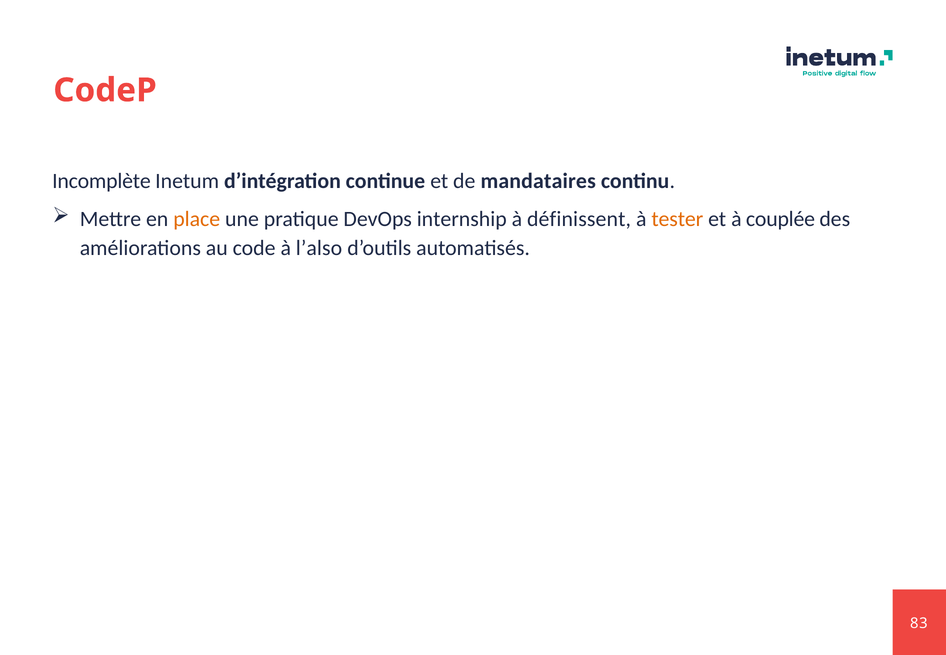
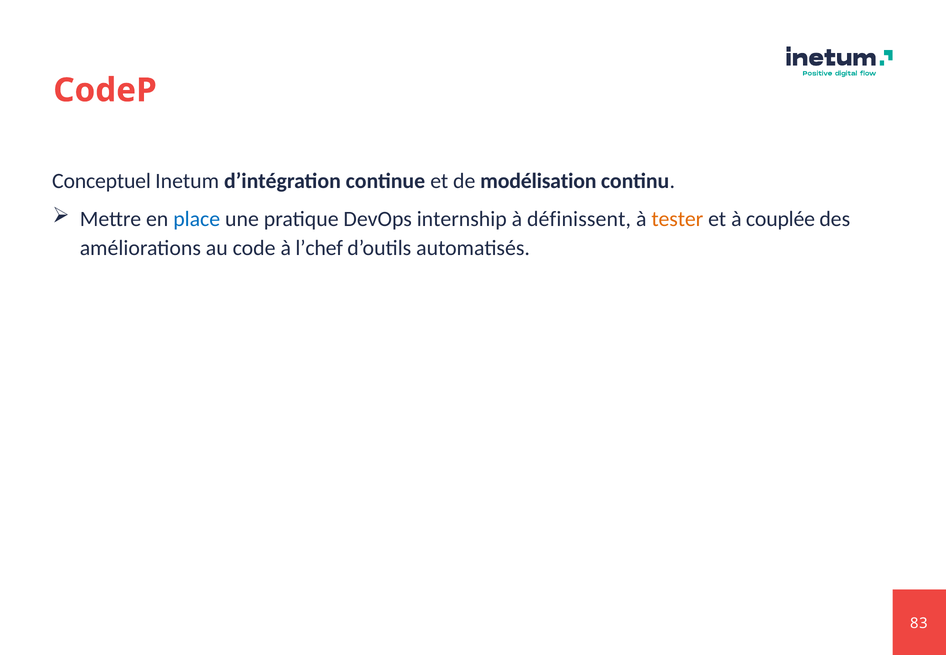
Incomplète: Incomplète -> Conceptuel
mandataires: mandataires -> modélisation
place colour: orange -> blue
l’also: l’also -> l’chef
